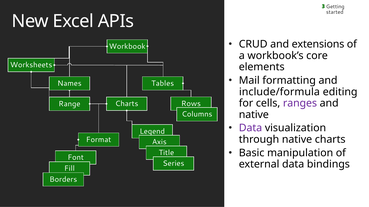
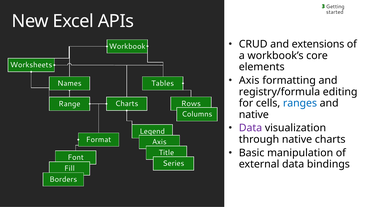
Mail at (249, 81): Mail -> Axis
include/formula: include/formula -> registry/formula
ranges colour: purple -> blue
